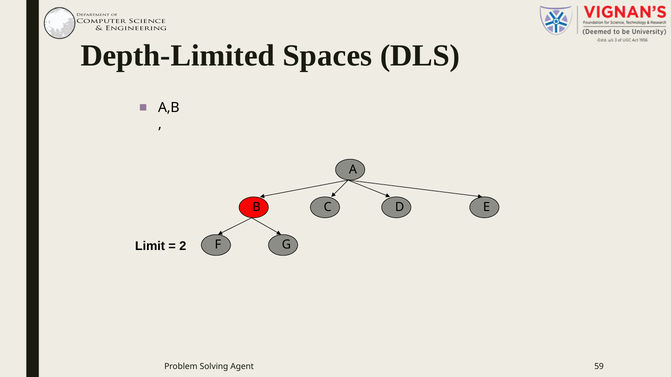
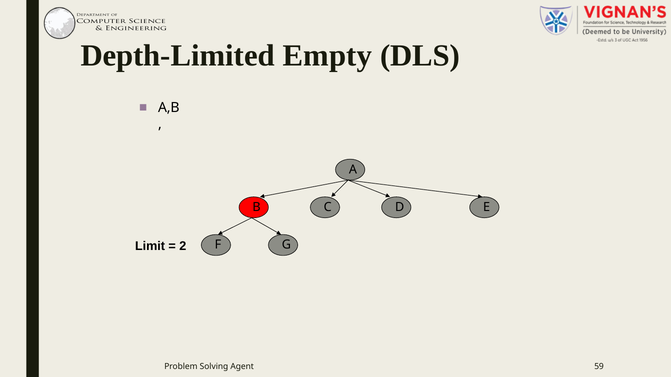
Spaces: Spaces -> Empty
